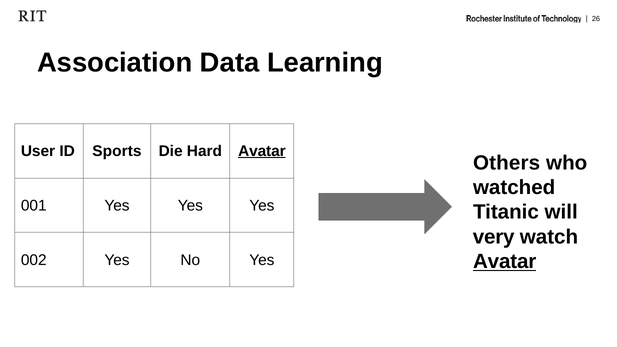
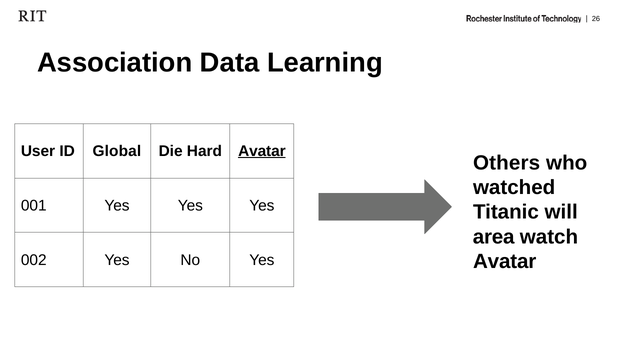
Sports: Sports -> Global
very: very -> area
Avatar at (505, 262) underline: present -> none
